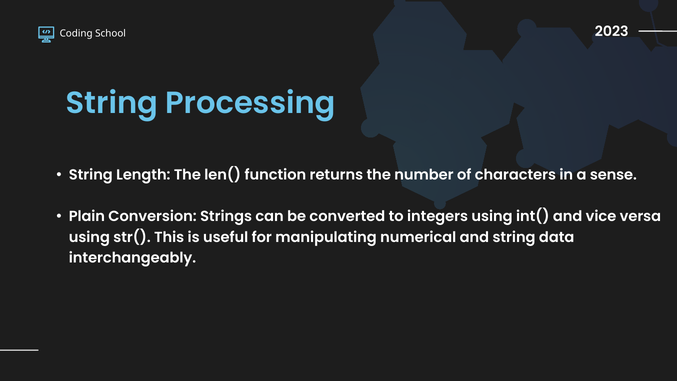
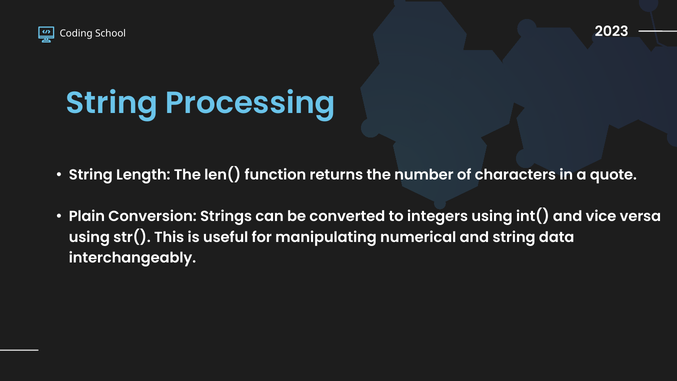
sense: sense -> quote
